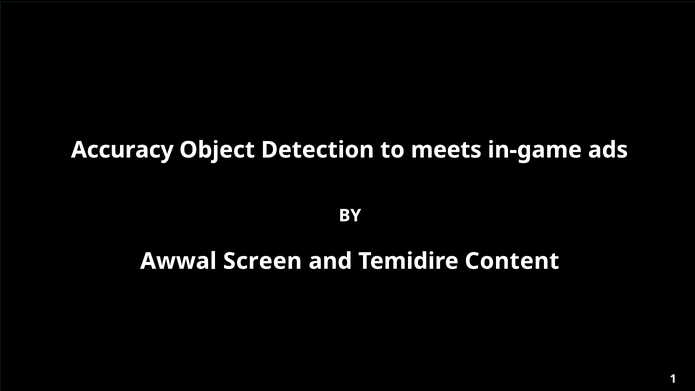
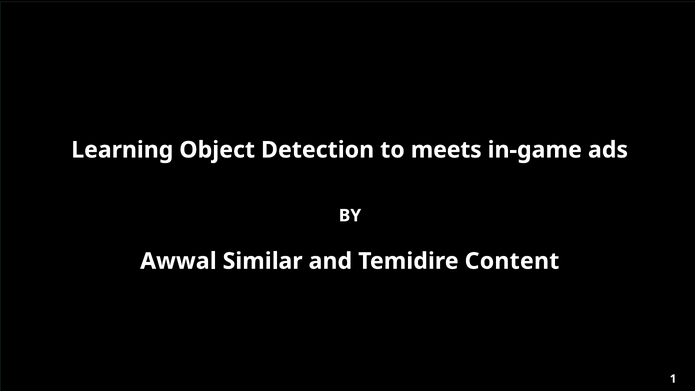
Accuracy: Accuracy -> Learning
Screen: Screen -> Similar
